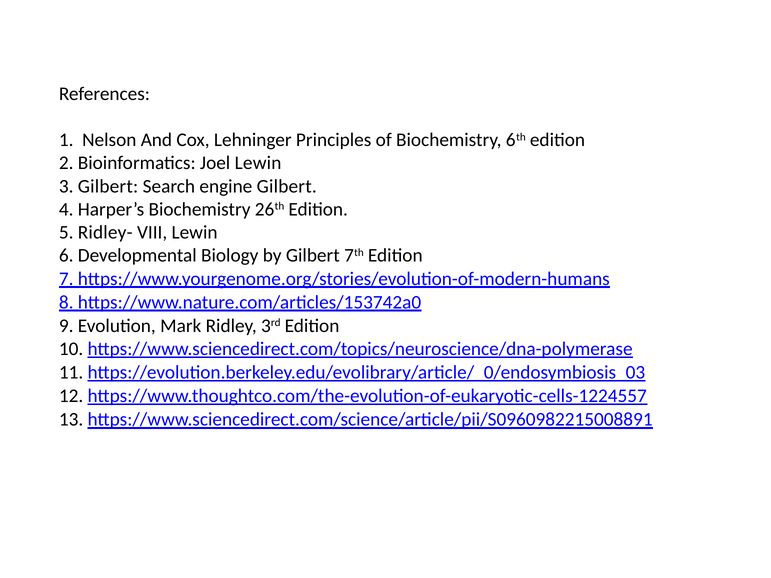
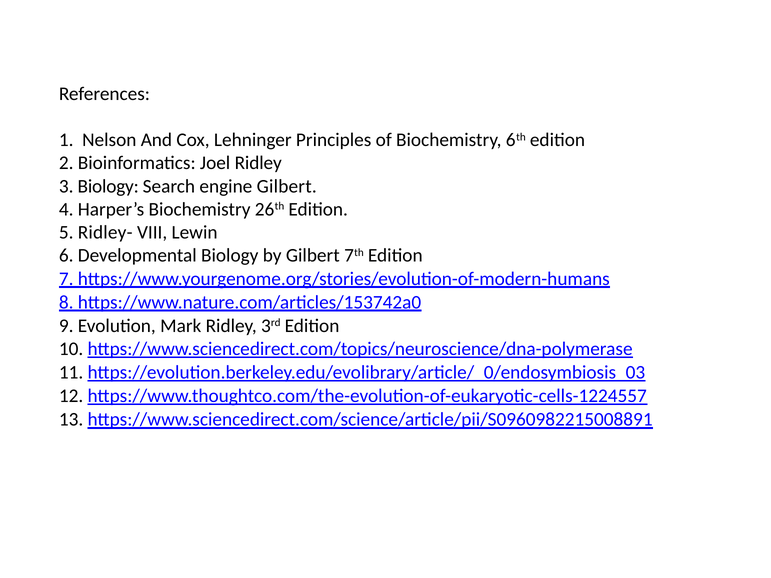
Joel Lewin: Lewin -> Ridley
3 Gilbert: Gilbert -> Biology
